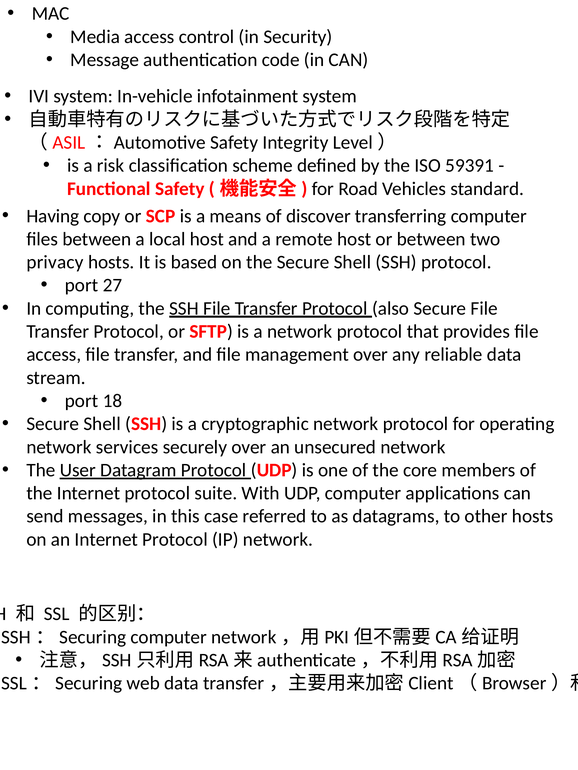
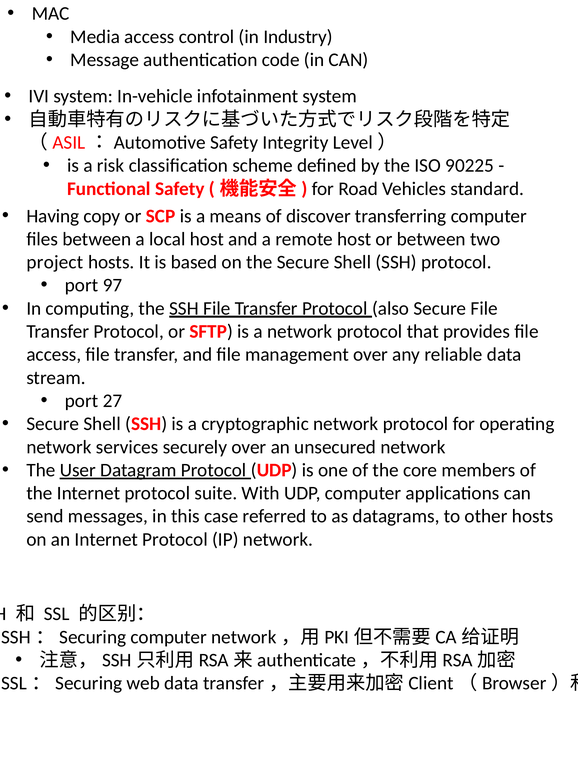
Security: Security -> Industry
59391: 59391 -> 90225
privacy: privacy -> project
27: 27 -> 97
18: 18 -> 27
